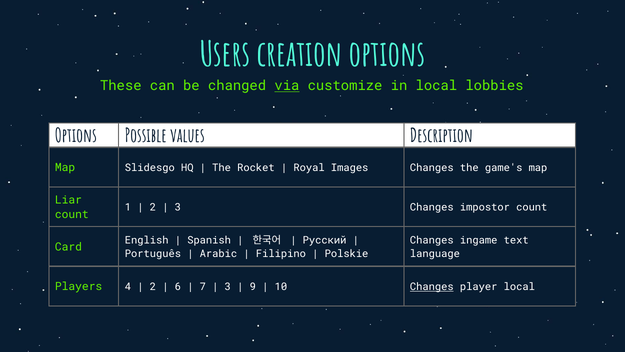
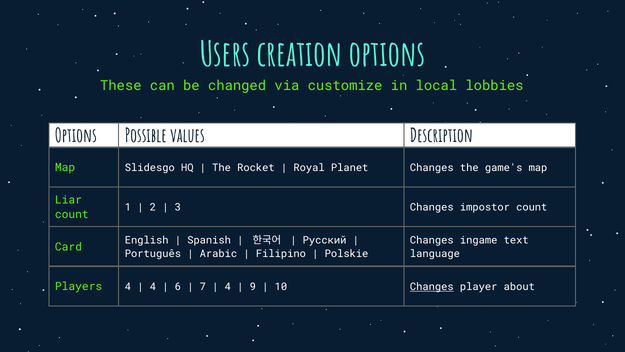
via underline: present -> none
Images: Images -> Planet
2 at (153, 286): 2 -> 4
3 at (228, 286): 3 -> 4
player local: local -> about
